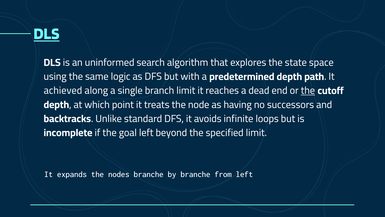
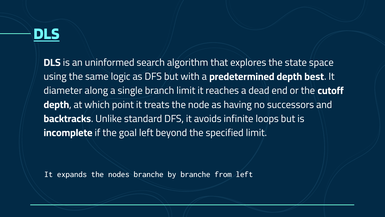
path: path -> best
achieved: achieved -> diameter
the at (308, 90) underline: present -> none
